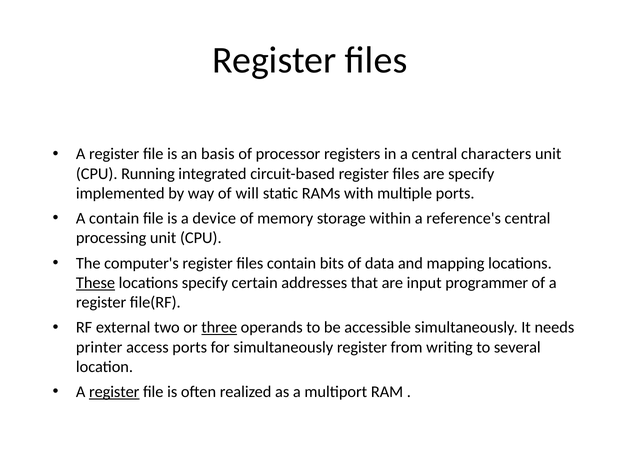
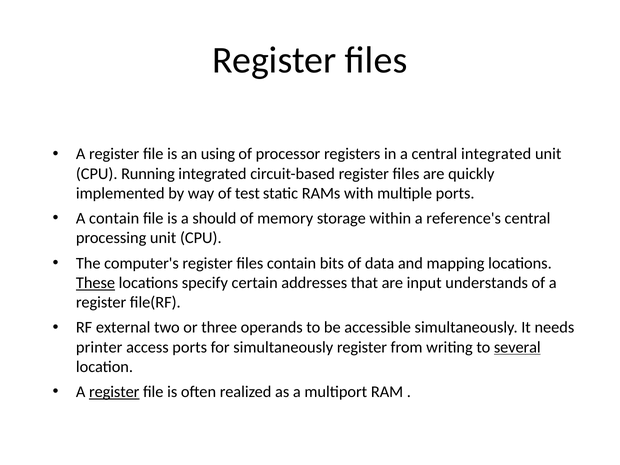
basis: basis -> using
central characters: characters -> integrated
are specify: specify -> quickly
will: will -> test
device: device -> should
programmer: programmer -> understands
three underline: present -> none
several underline: none -> present
